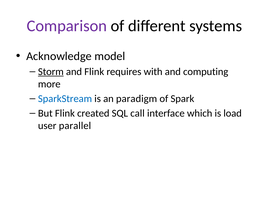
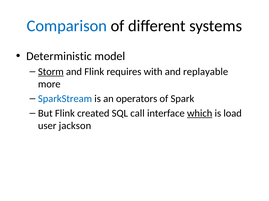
Comparison colour: purple -> blue
Acknowledge: Acknowledge -> Deterministic
computing: computing -> replayable
paradigm: paradigm -> operators
which underline: none -> present
parallel: parallel -> jackson
